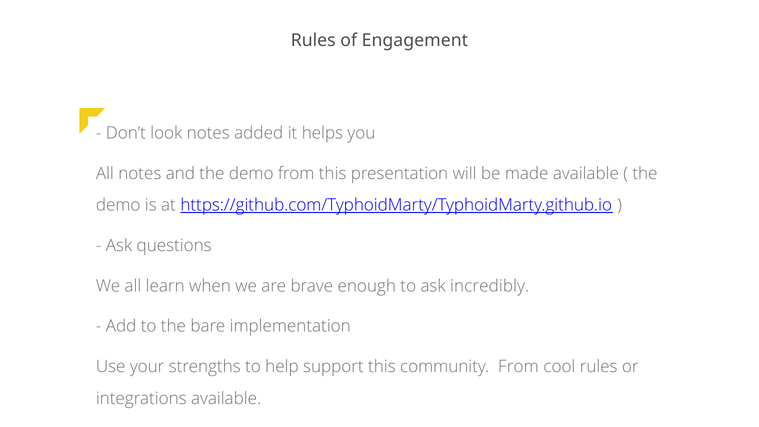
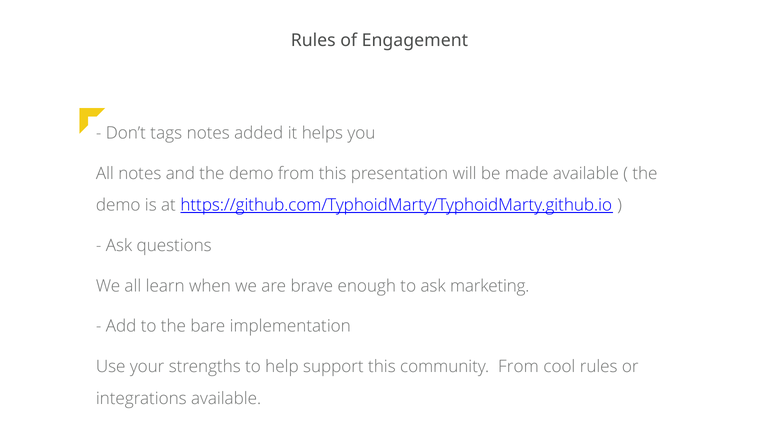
look: look -> tags
incredibly: incredibly -> marketing
